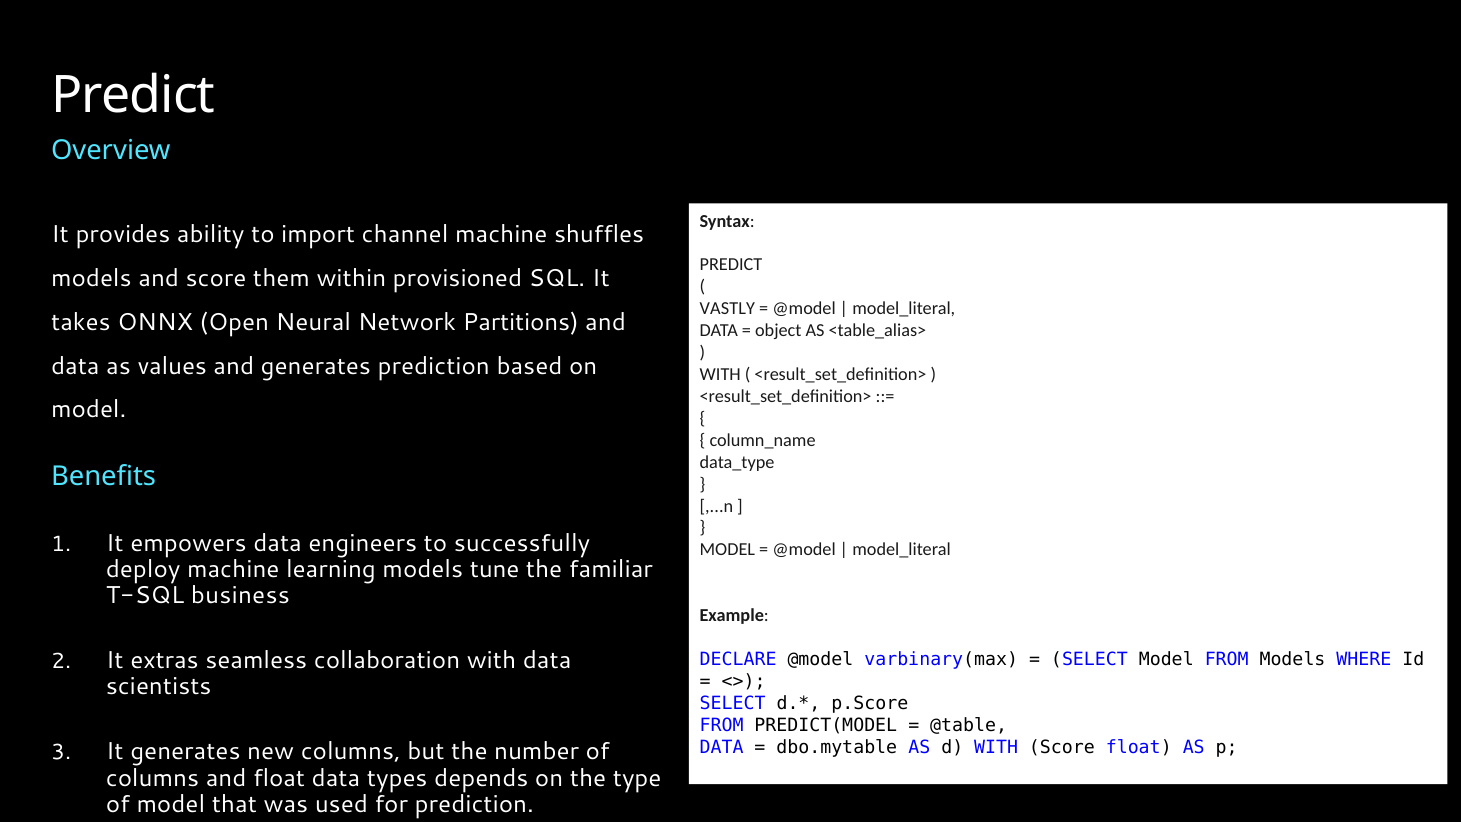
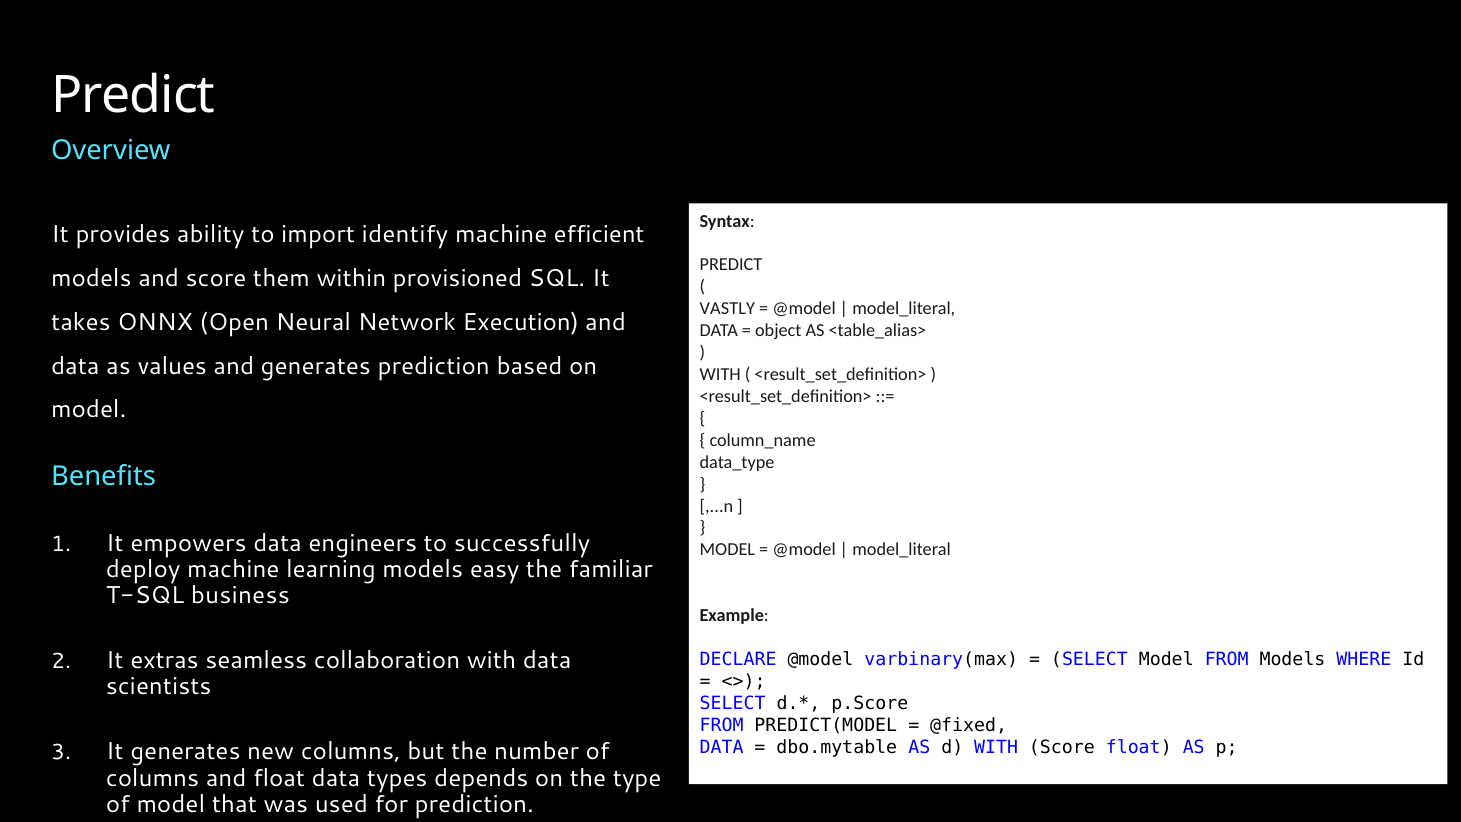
channel: channel -> identify
shuffles: shuffles -> efficient
Partitions: Partitions -> Execution
tune: tune -> easy
@table: @table -> @fixed
